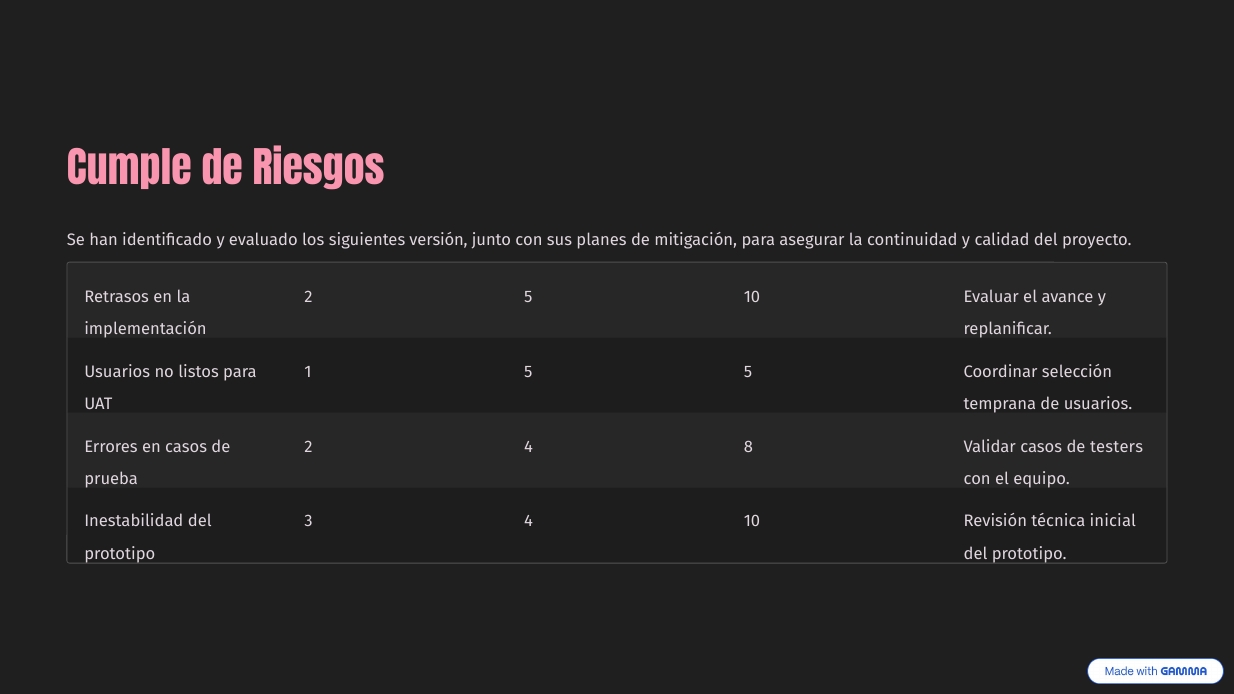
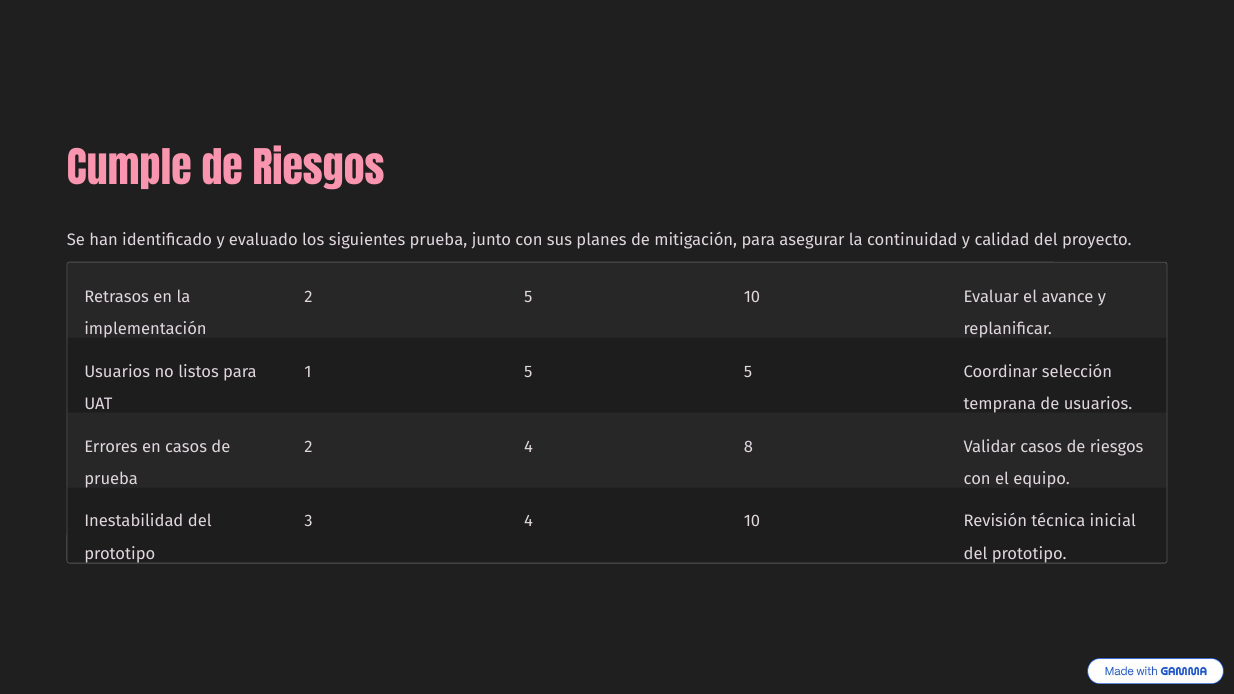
siguientes versión: versión -> prueba
casos de testers: testers -> riesgos
